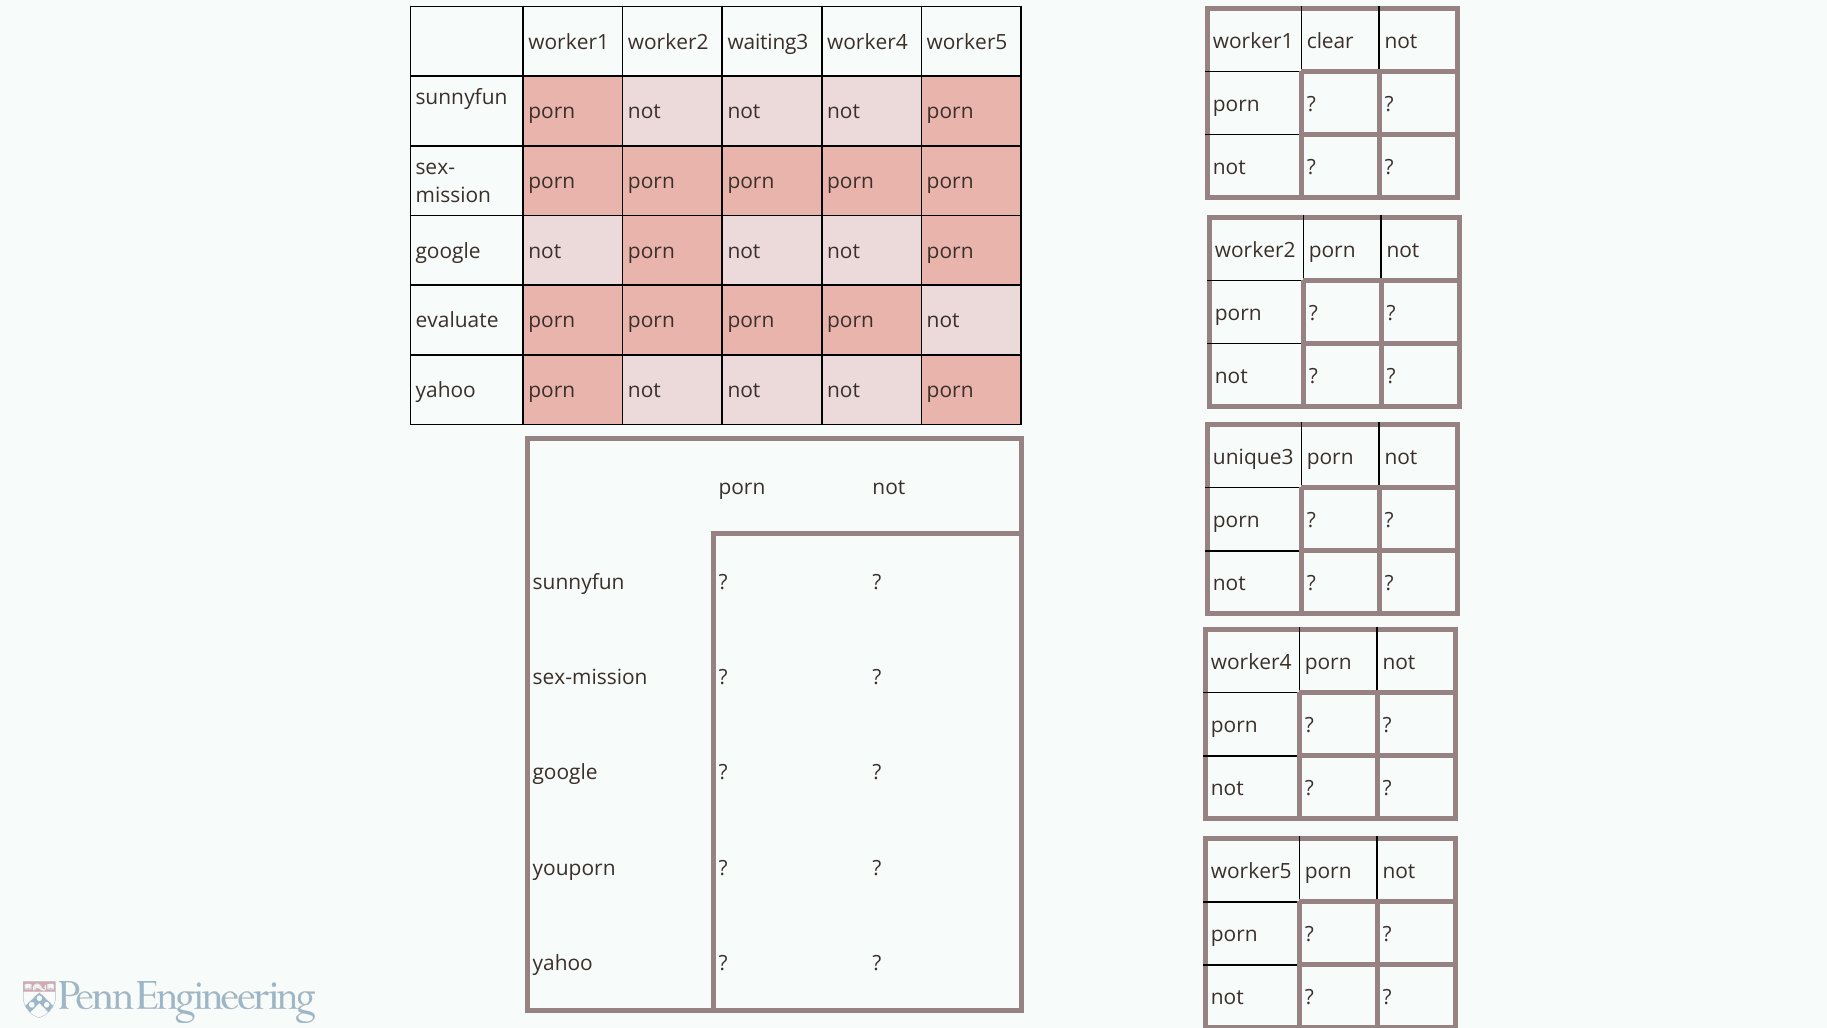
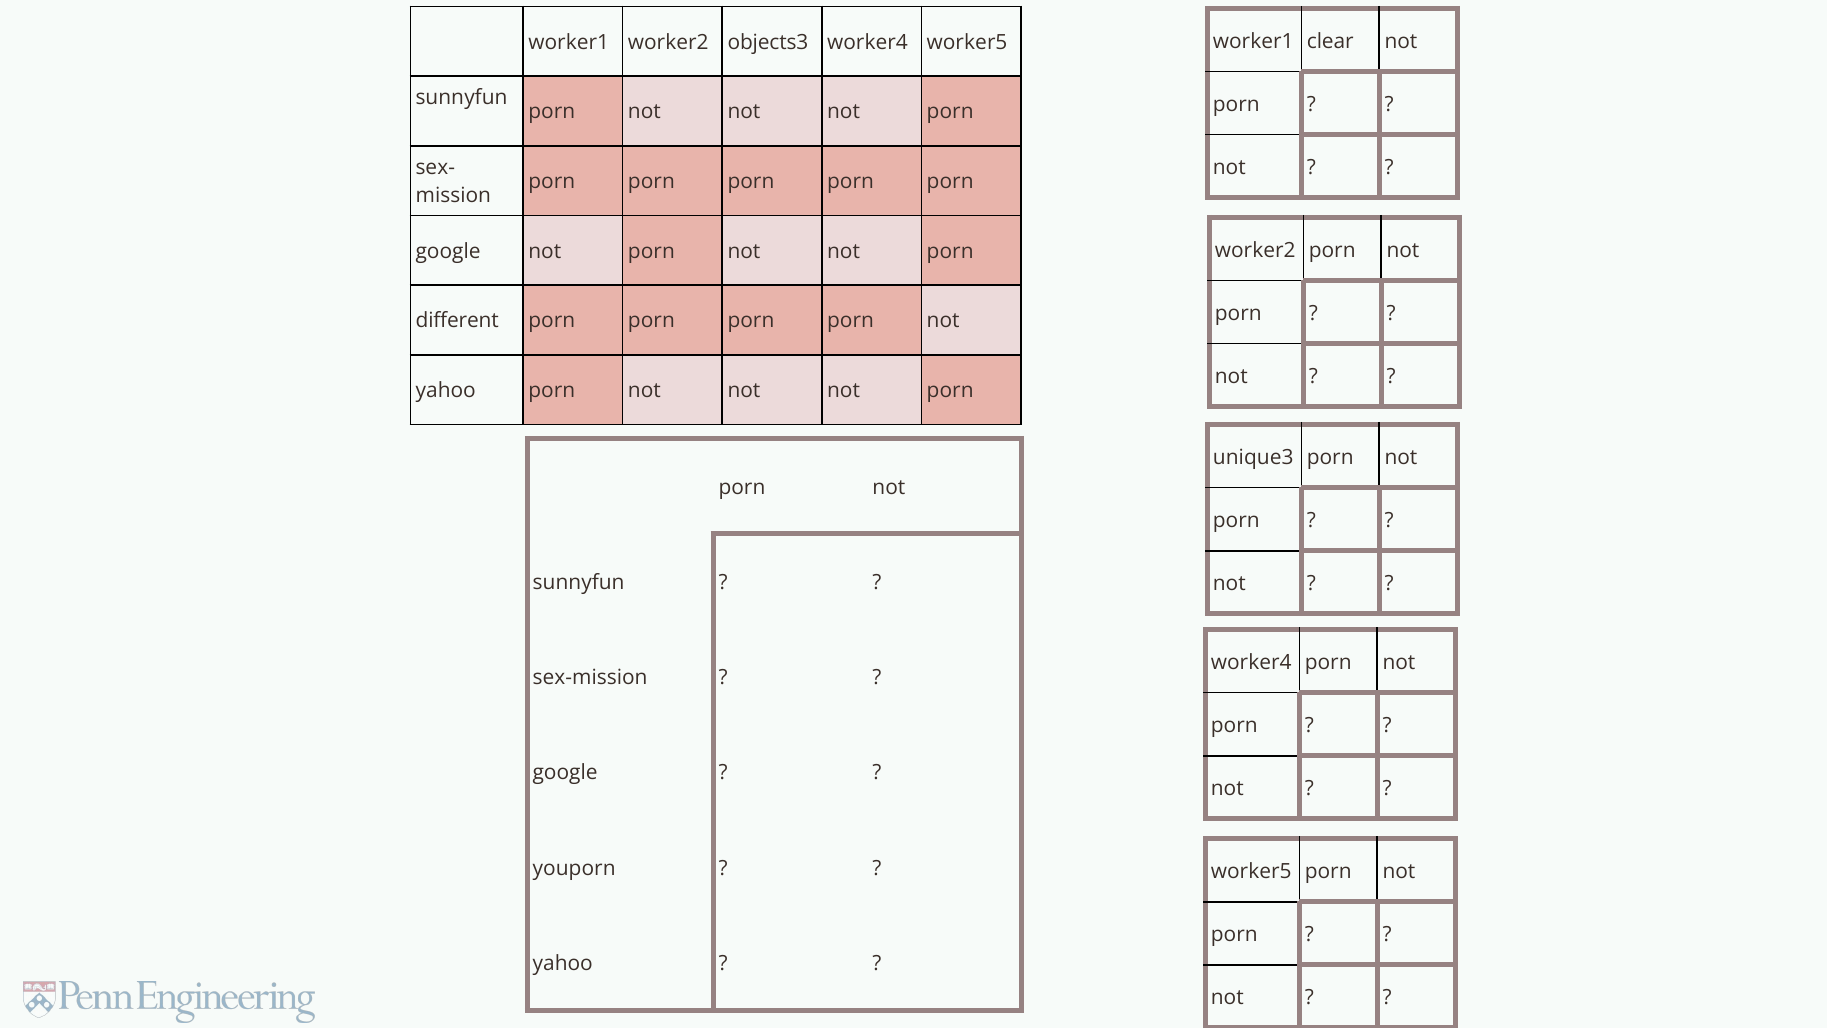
waiting3: waiting3 -> objects3
evaluate: evaluate -> different
